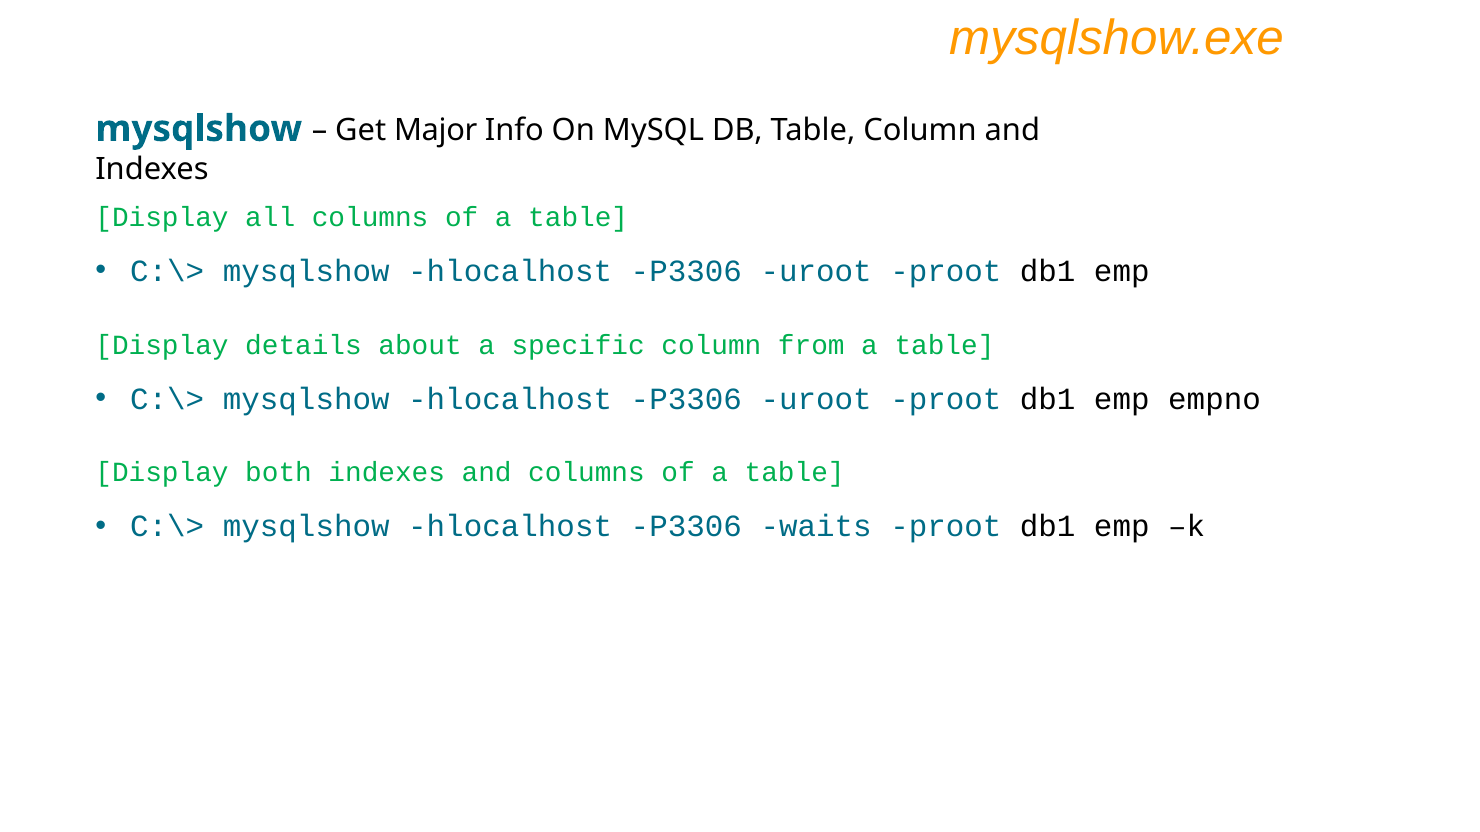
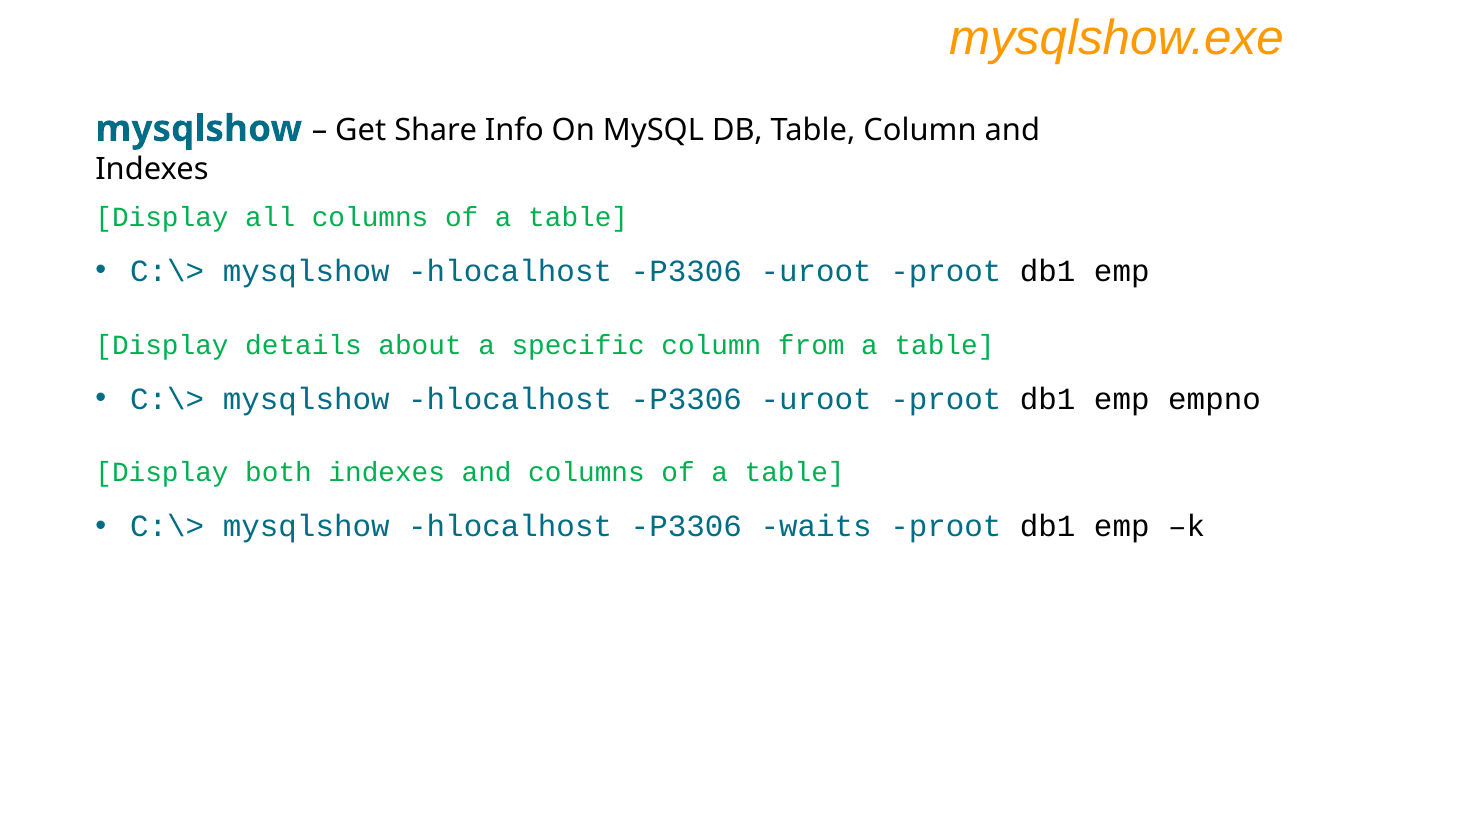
Major: Major -> Share
